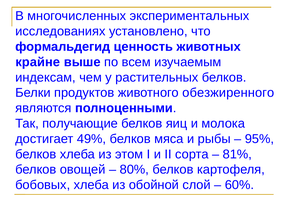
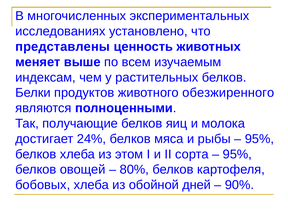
формальдегид: формальдегид -> представлены
крайне: крайне -> меняет
49%: 49% -> 24%
81% at (237, 154): 81% -> 95%
слой: слой -> дней
60%: 60% -> 90%
